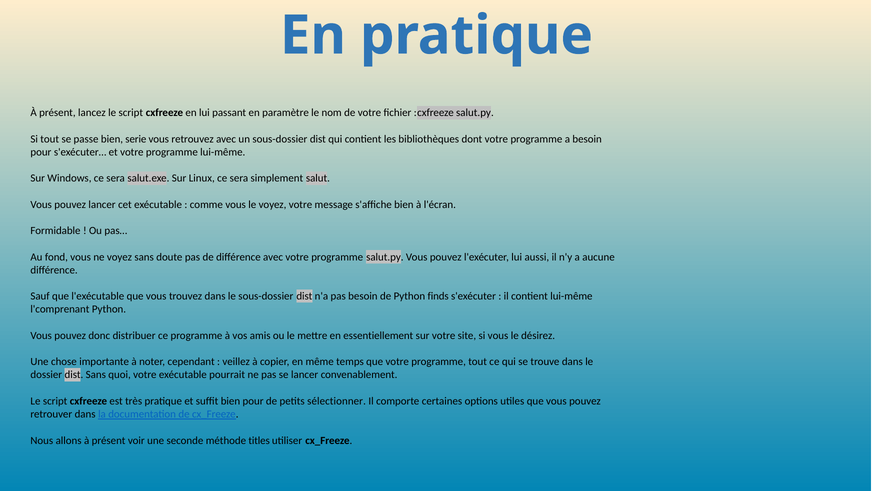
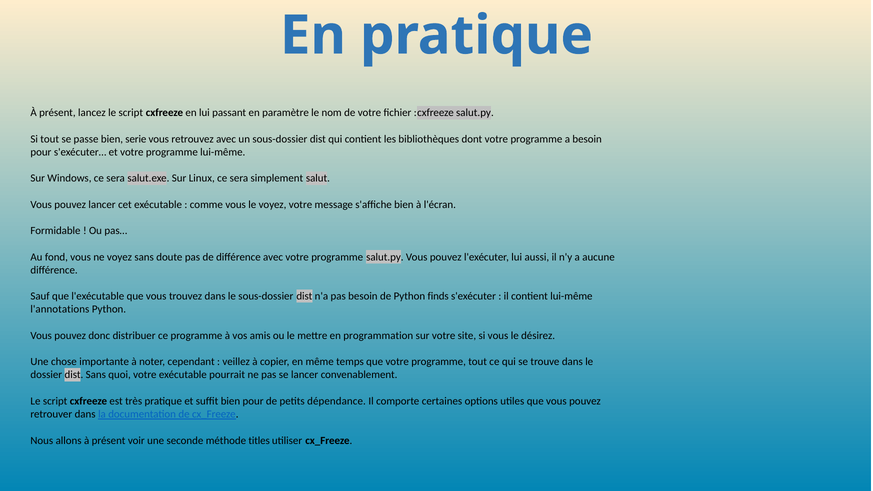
l'comprenant: l'comprenant -> l'annotations
essentiellement: essentiellement -> programmation
sélectionner: sélectionner -> dépendance
